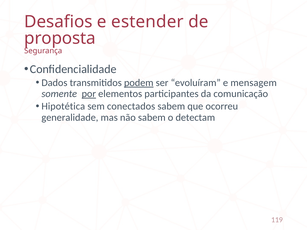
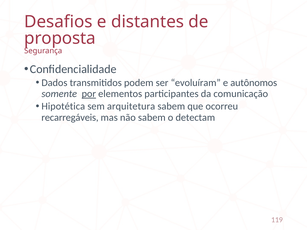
estender: estender -> distantes
podem underline: present -> none
mensagem: mensagem -> autônomos
conectados: conectados -> arquitetura
generalidade: generalidade -> recarregáveis
